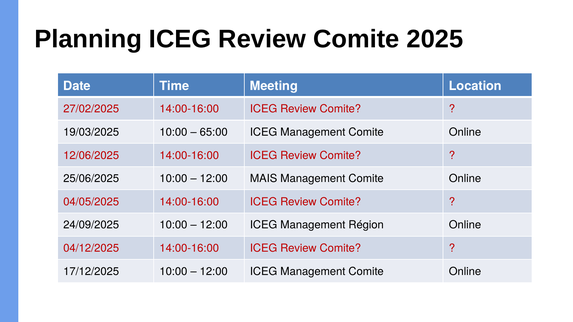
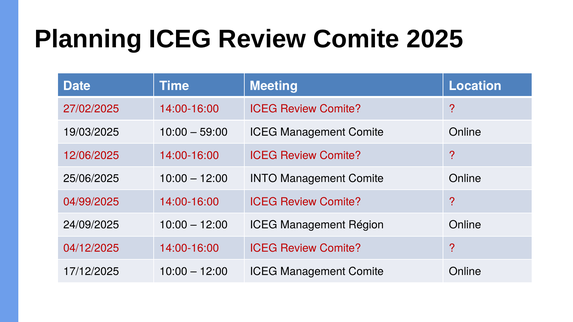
65:00: 65:00 -> 59:00
MAIS: MAIS -> INTO
04/05/2025: 04/05/2025 -> 04/99/2025
